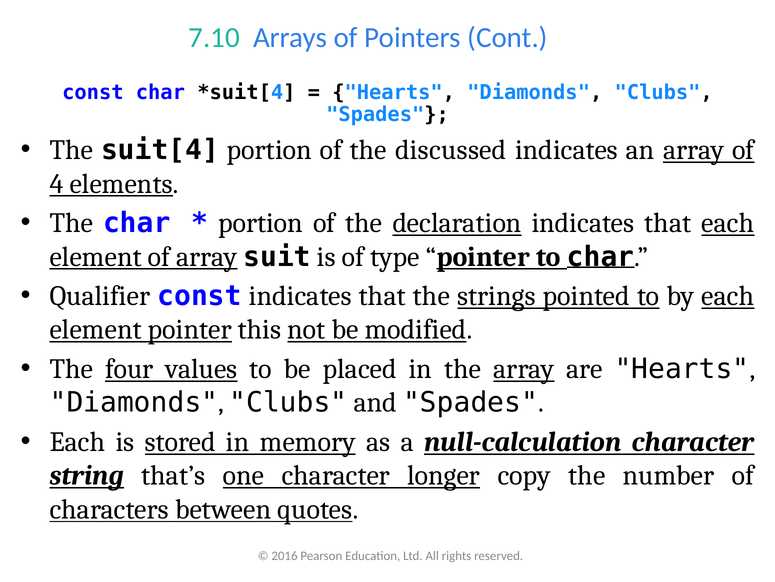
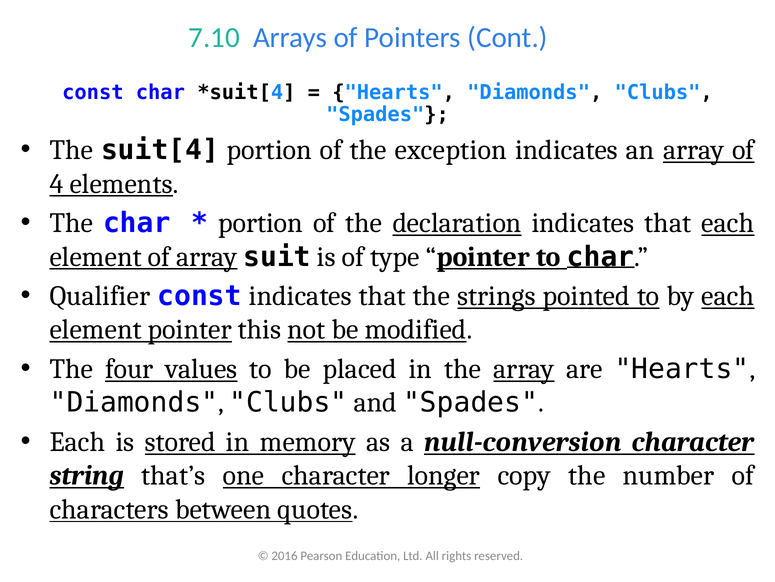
discussed: discussed -> exception
null-calculation: null-calculation -> null-conversion
